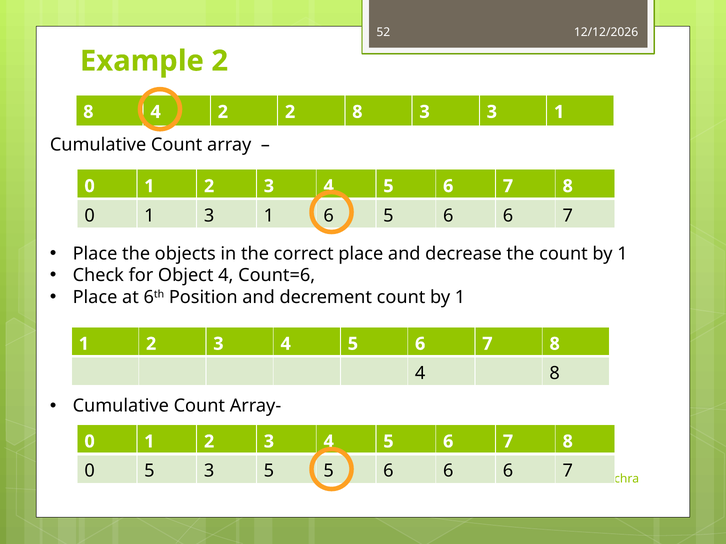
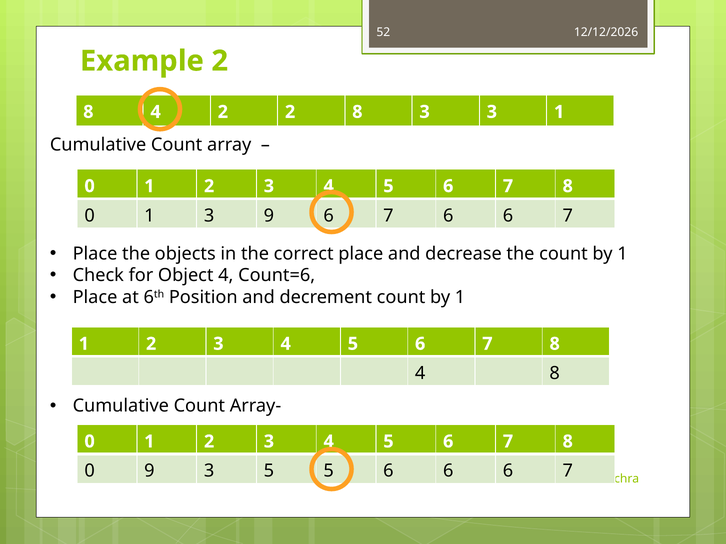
1 3 1: 1 -> 9
5 at (388, 216): 5 -> 7
0 5: 5 -> 9
